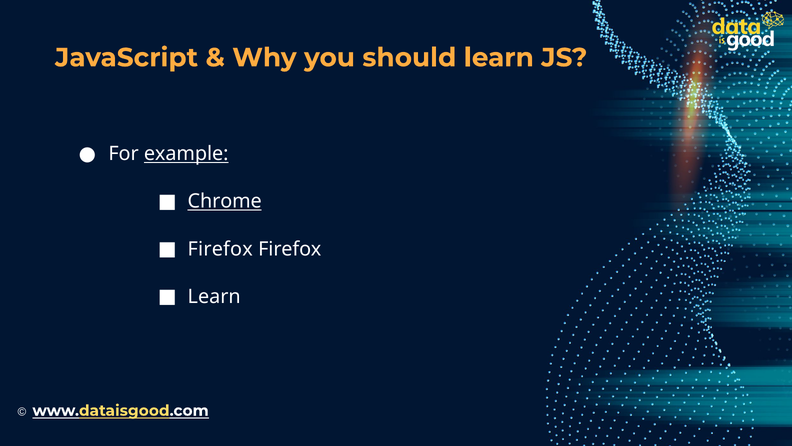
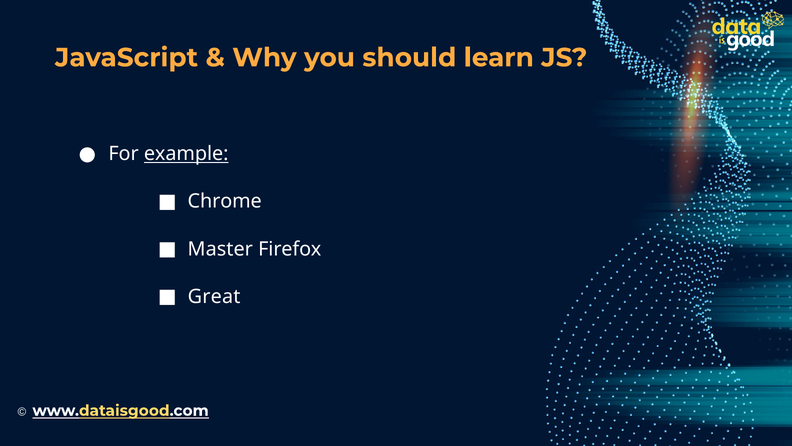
Chrome underline: present -> none
Firefox at (220, 249): Firefox -> Master
Learn at (214, 296): Learn -> Great
